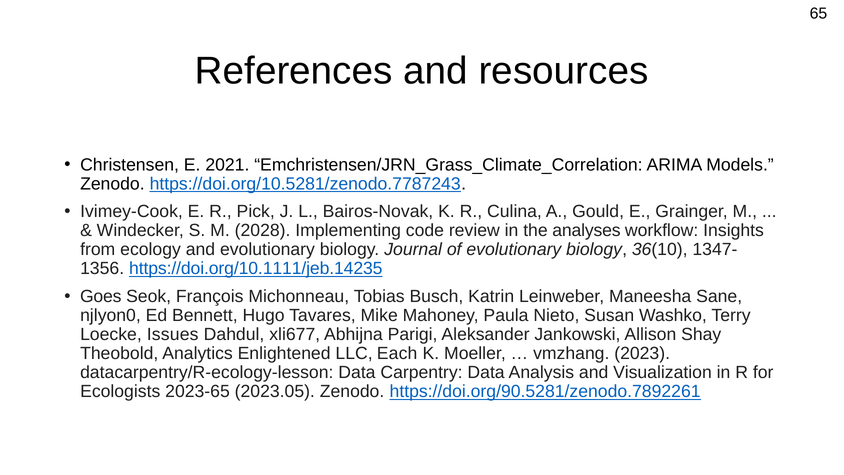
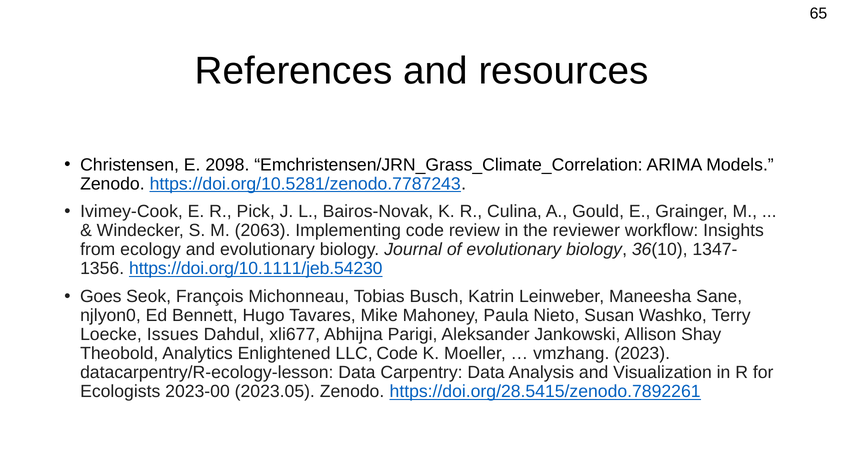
2021: 2021 -> 2098
2028: 2028 -> 2063
analyses: analyses -> reviewer
https://doi.org/10.1111/jeb.14235: https://doi.org/10.1111/jeb.14235 -> https://doi.org/10.1111/jeb.54230
LLC Each: Each -> Code
2023-65: 2023-65 -> 2023-00
https://doi.org/90.5281/zenodo.7892261: https://doi.org/90.5281/zenodo.7892261 -> https://doi.org/28.5415/zenodo.7892261
